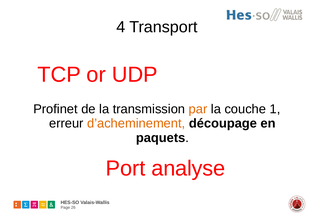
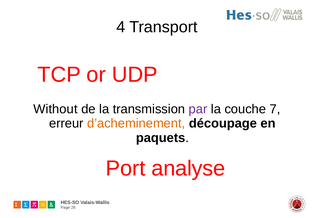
Profinet: Profinet -> Without
par colour: orange -> purple
1: 1 -> 7
